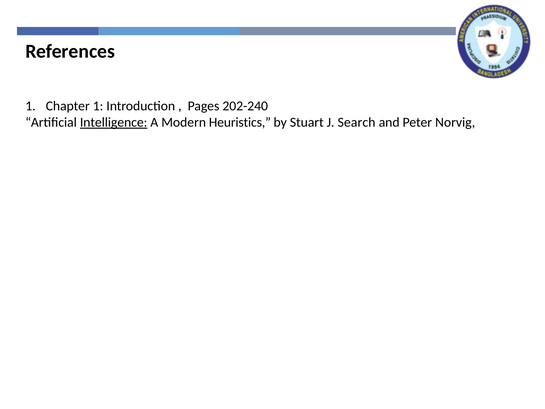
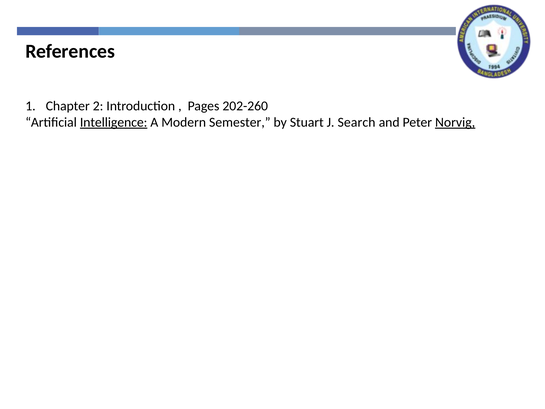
Chapter 1: 1 -> 2
202-240: 202-240 -> 202-260
Heuristics: Heuristics -> Semester
Norvig underline: none -> present
